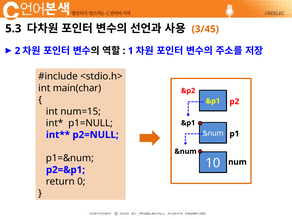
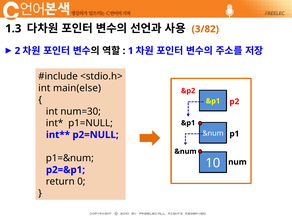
5.3: 5.3 -> 1.3
3/45: 3/45 -> 3/82
main(char: main(char -> main(else
num=15: num=15 -> num=30
